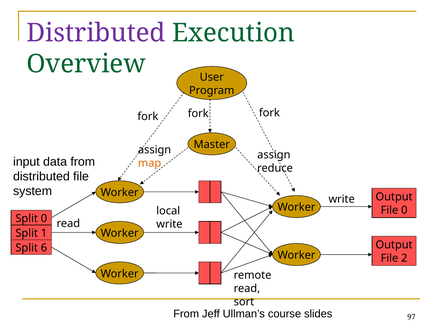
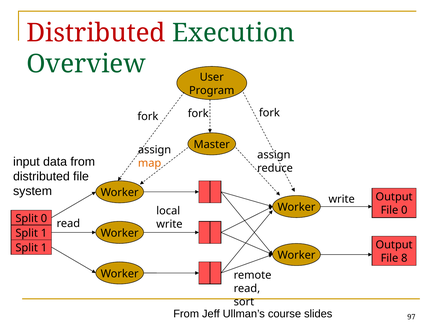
Distributed at (96, 33) colour: purple -> red
6 at (44, 248): 6 -> 1
2: 2 -> 8
